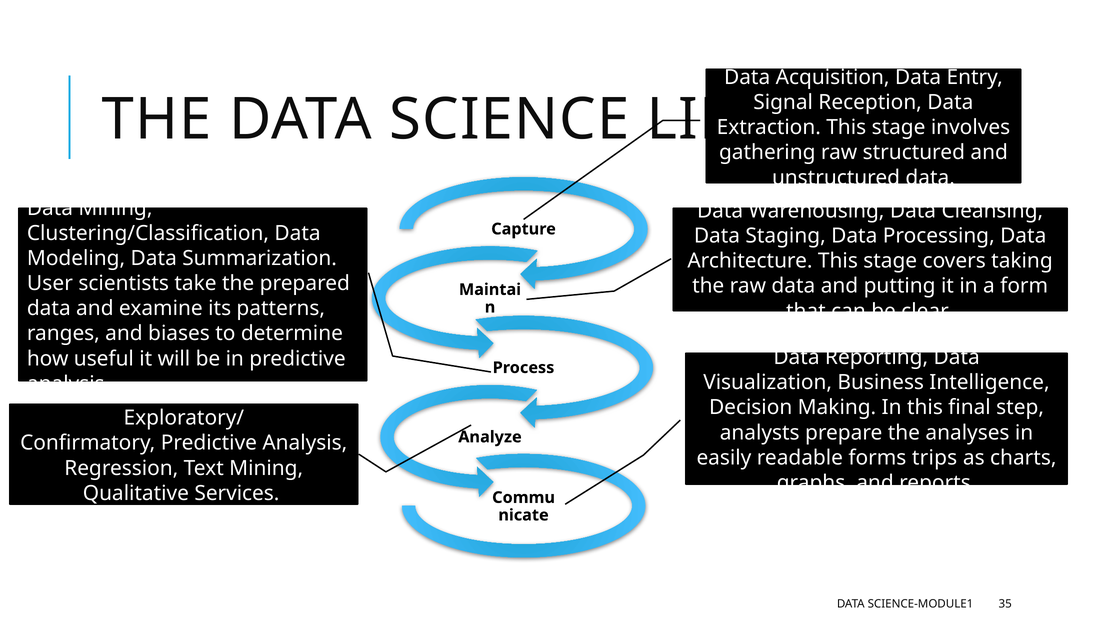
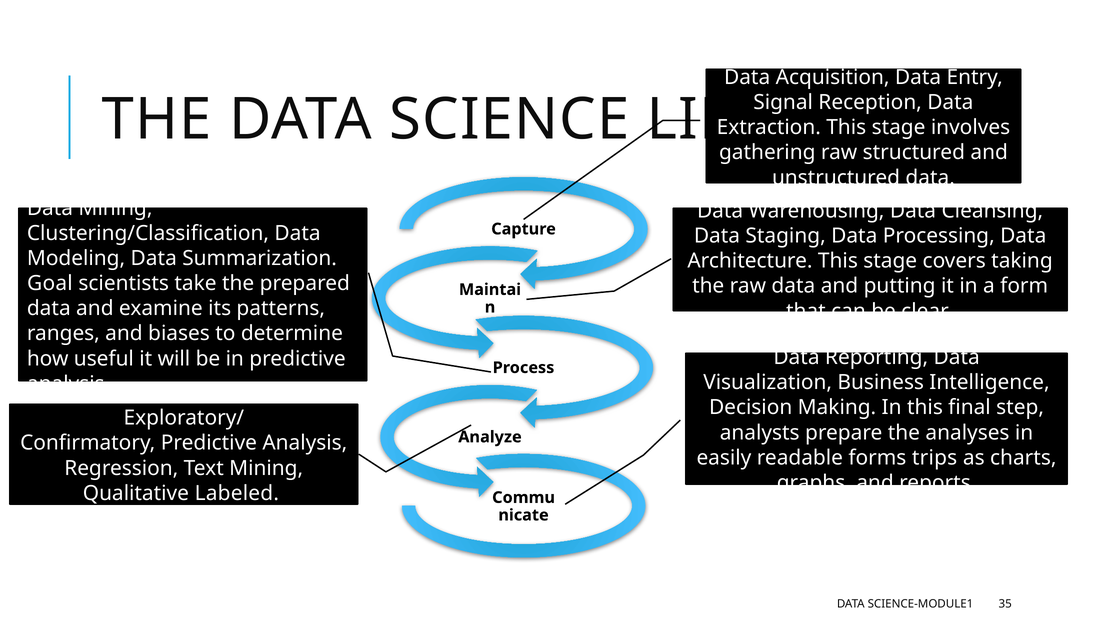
User: User -> Goal
Services: Services -> Labeled
